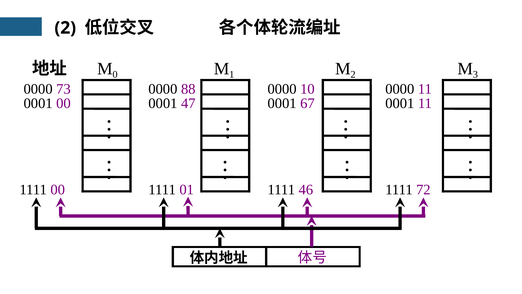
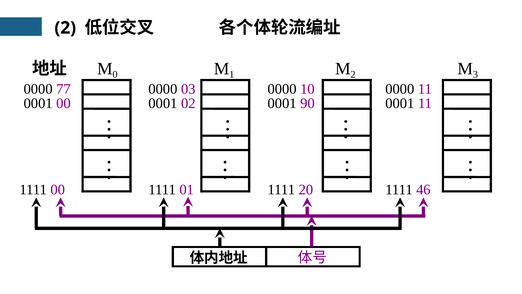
73: 73 -> 77
88: 88 -> 03
47: 47 -> 02
67: 67 -> 90
46: 46 -> 20
72: 72 -> 46
